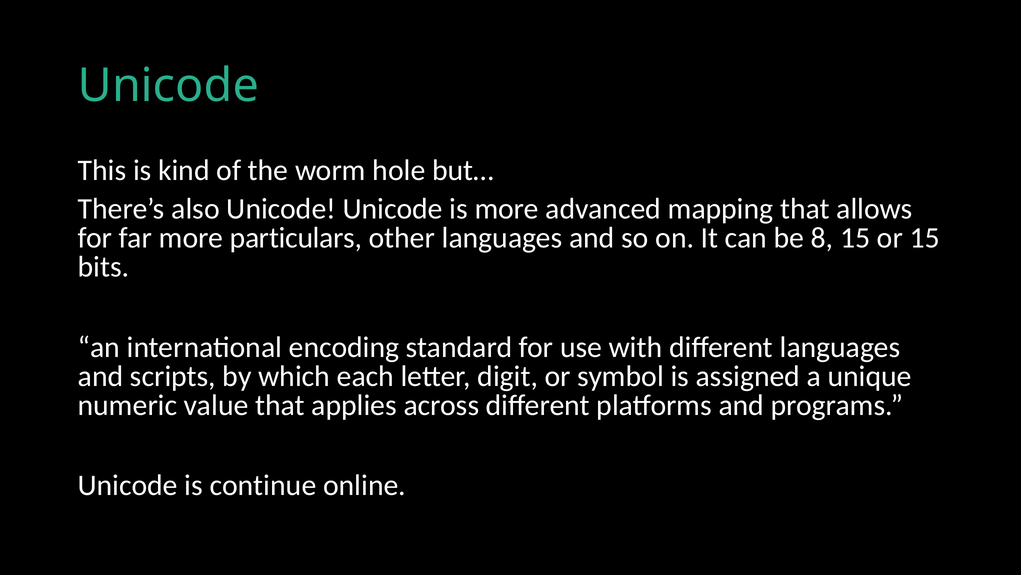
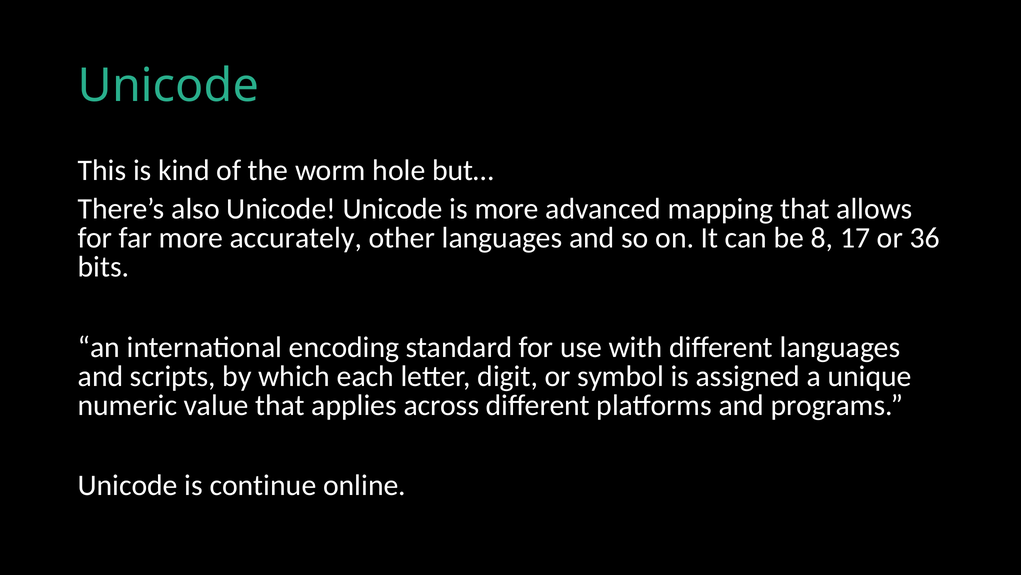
particulars: particulars -> accurately
8 15: 15 -> 17
or 15: 15 -> 36
